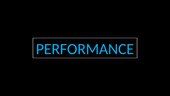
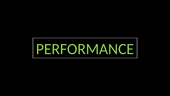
PERFORMANCE colour: light blue -> light green
